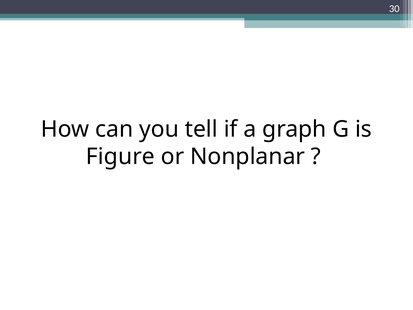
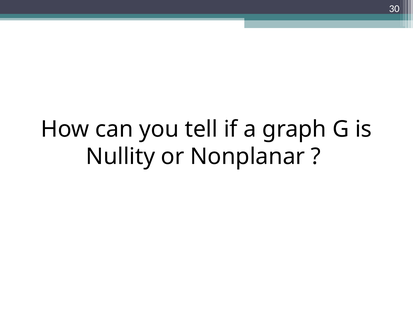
Figure: Figure -> Nullity
